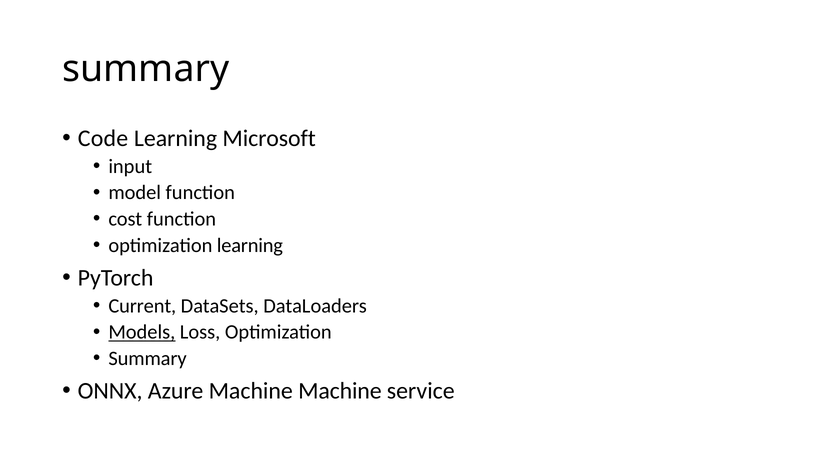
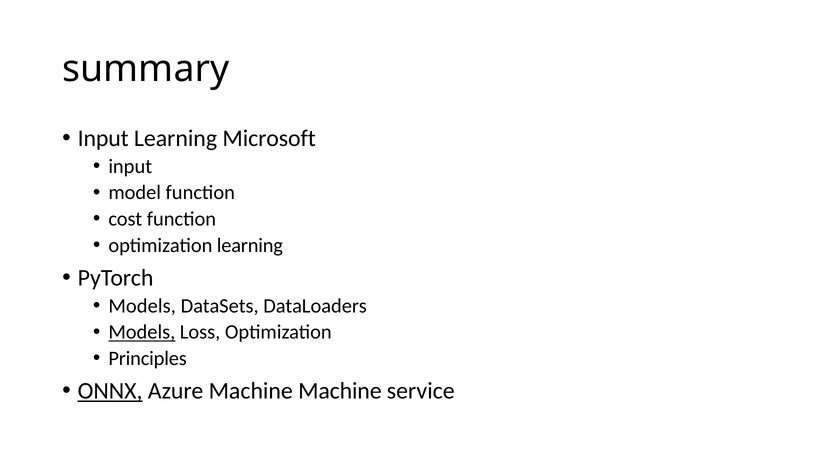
Code at (103, 138): Code -> Input
Current at (142, 306): Current -> Models
Summary at (148, 359): Summary -> Principles
ONNX underline: none -> present
